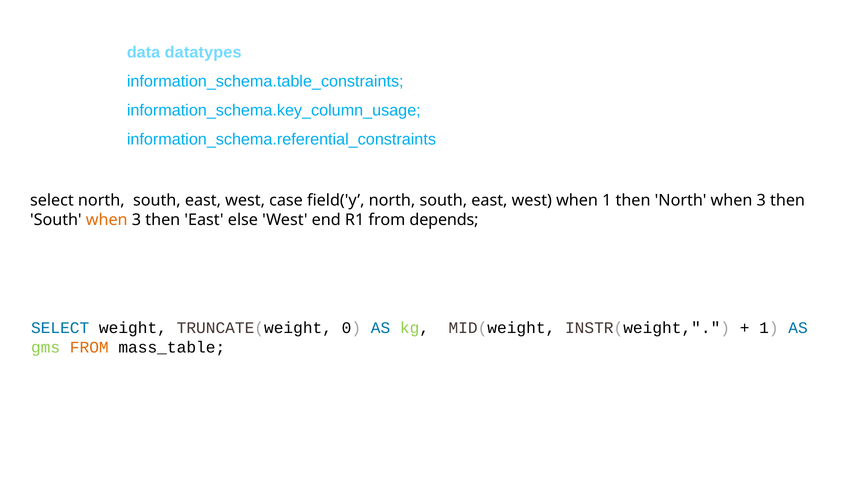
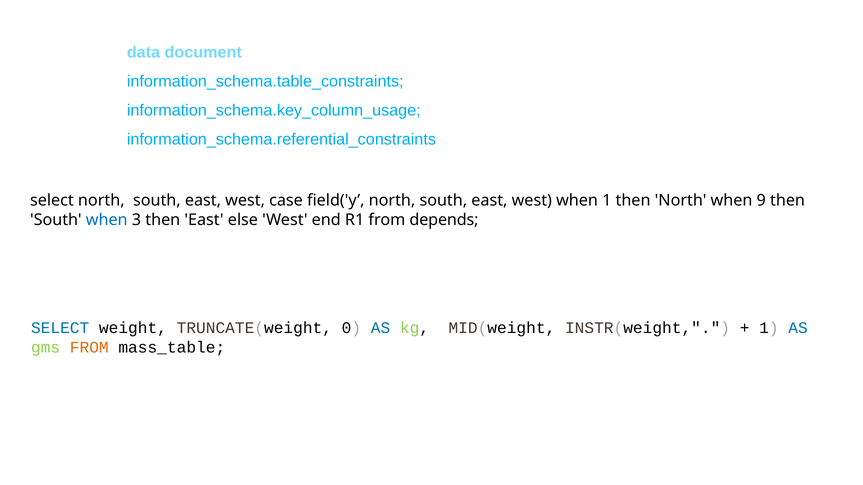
datatypes: datatypes -> document
North when 3: 3 -> 9
when at (107, 220) colour: orange -> blue
